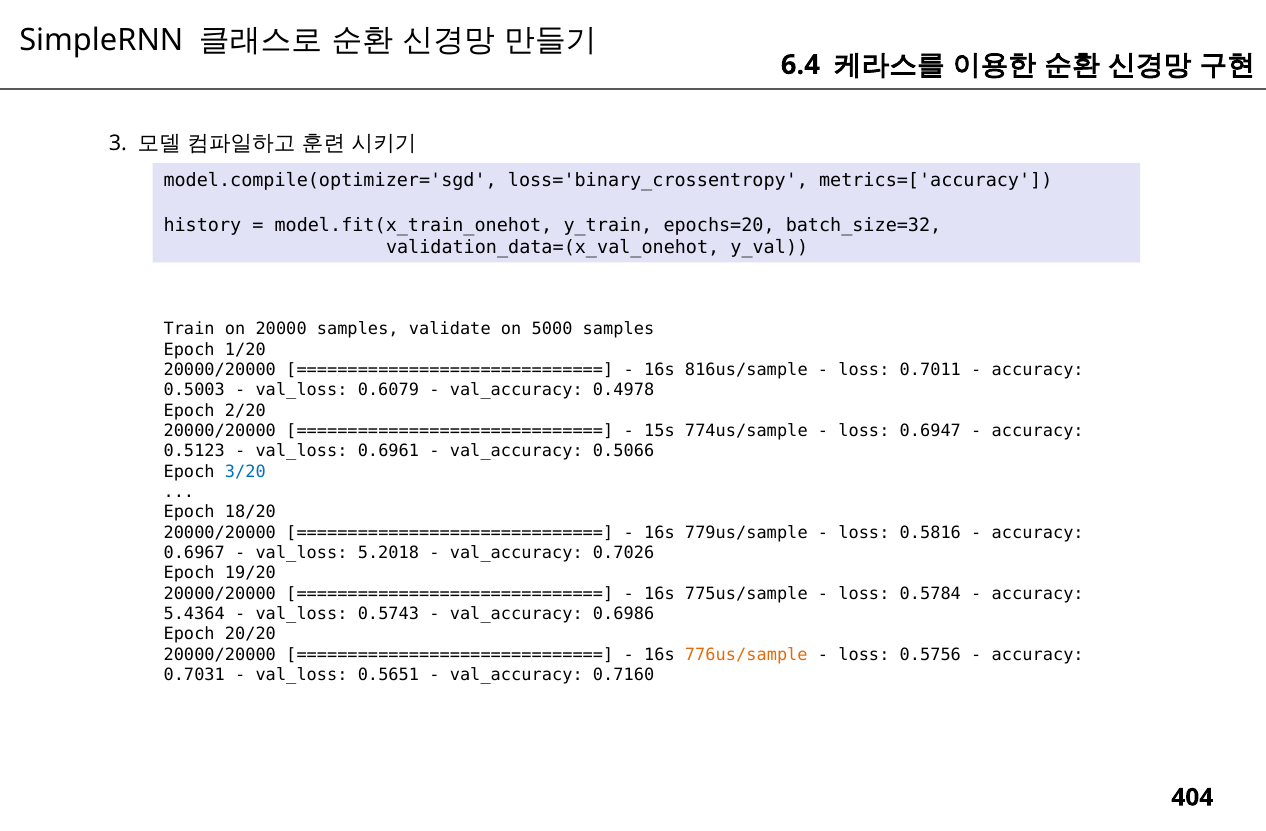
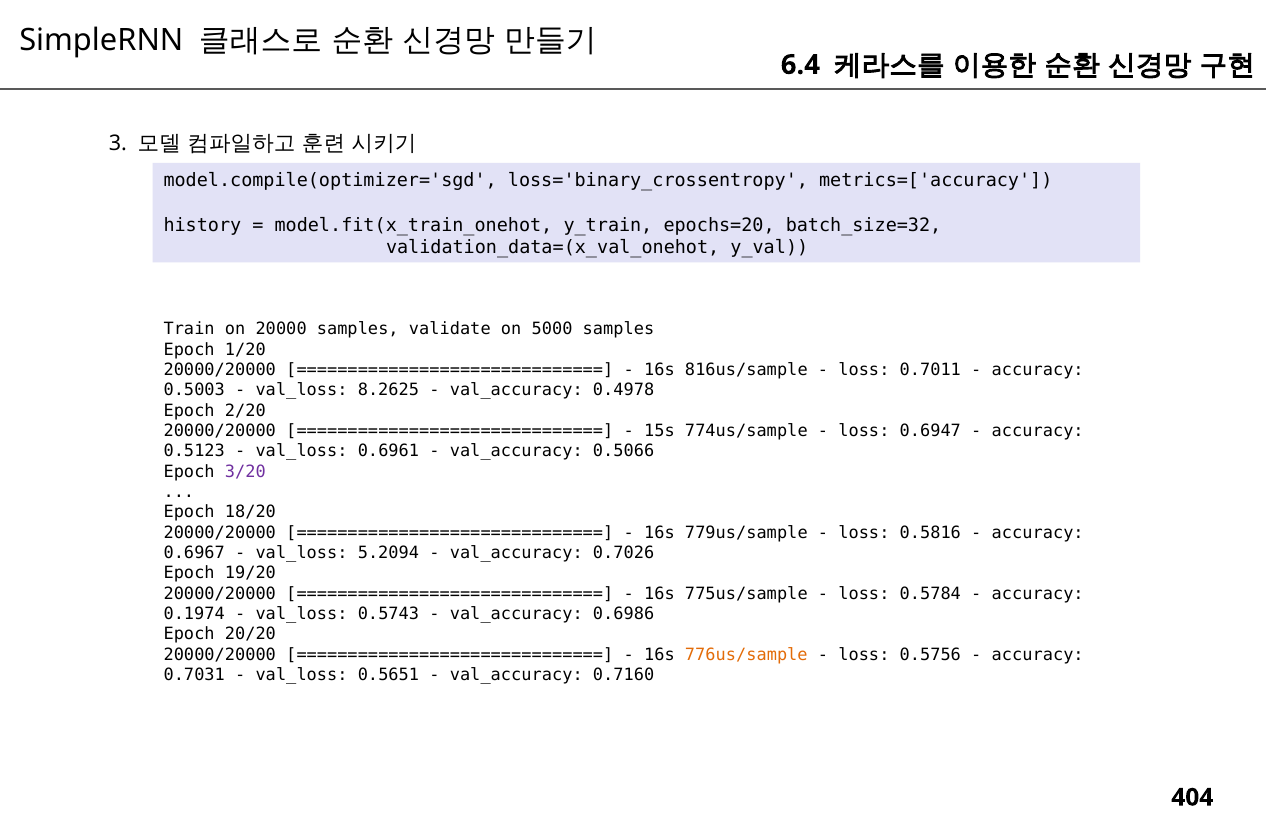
0.6079: 0.6079 -> 8.2625
3/20 colour: blue -> purple
5.2018: 5.2018 -> 5.2094
5.4364: 5.4364 -> 0.1974
